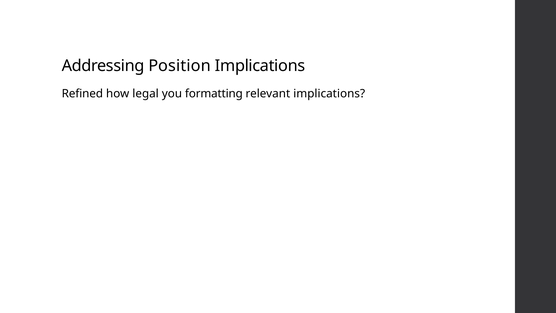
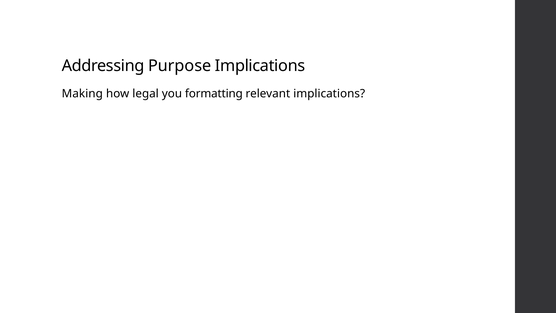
Position: Position -> Purpose
Refined: Refined -> Making
